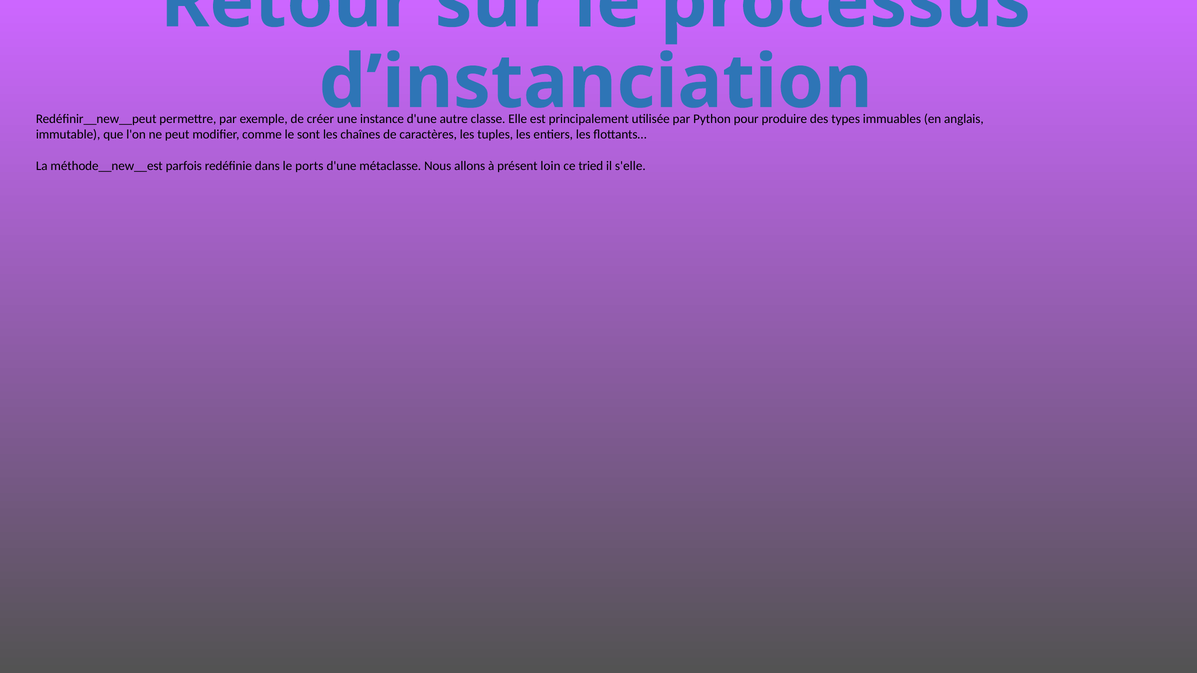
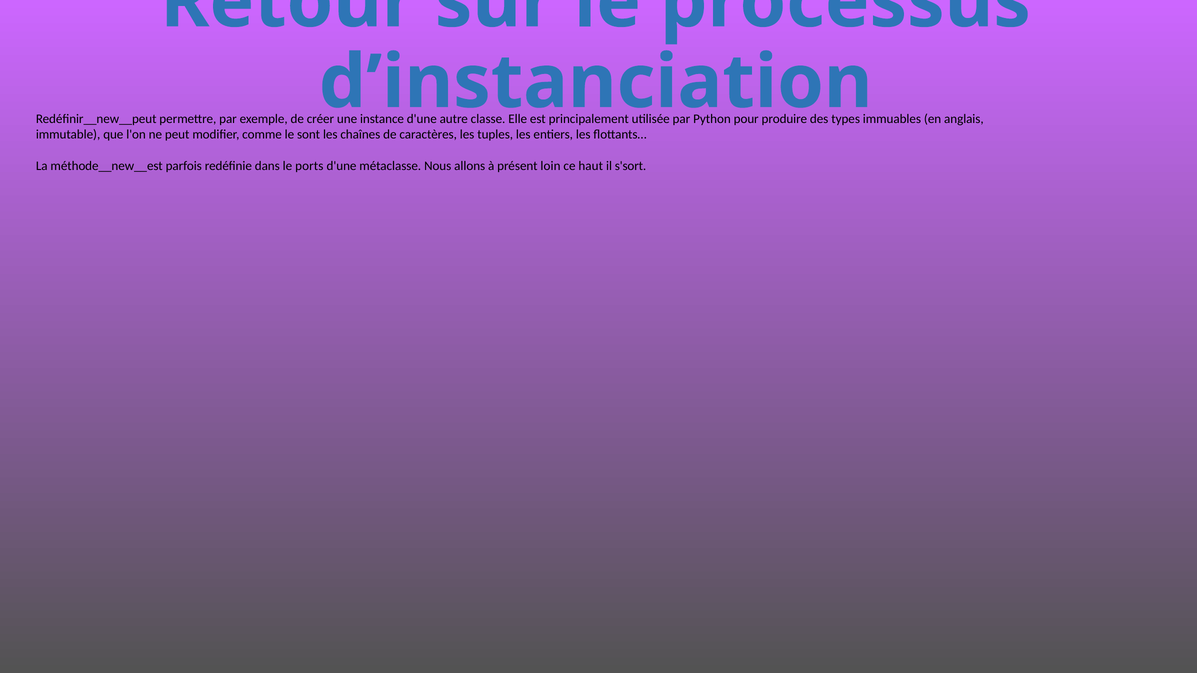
tried: tried -> haut
s'elle: s'elle -> s'sort
